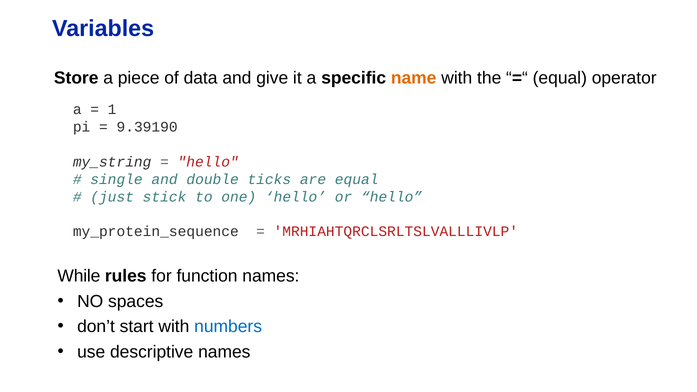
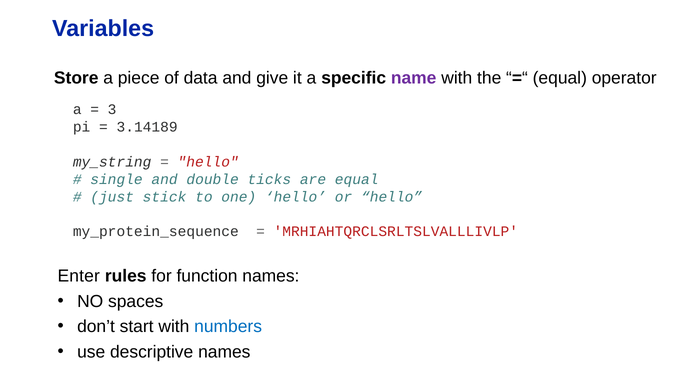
name colour: orange -> purple
1: 1 -> 3
9.39190: 9.39190 -> 3.14189
While: While -> Enter
